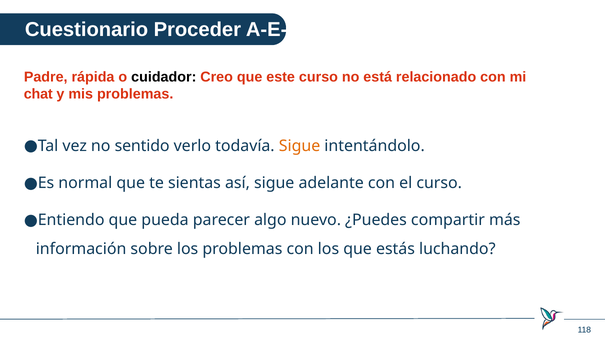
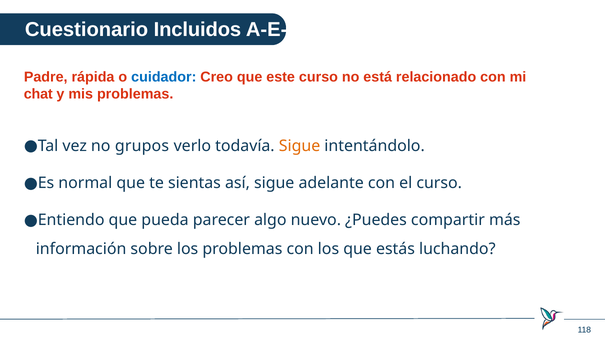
Proceder: Proceder -> Incluidos
cuidador colour: black -> blue
sentido: sentido -> grupos
